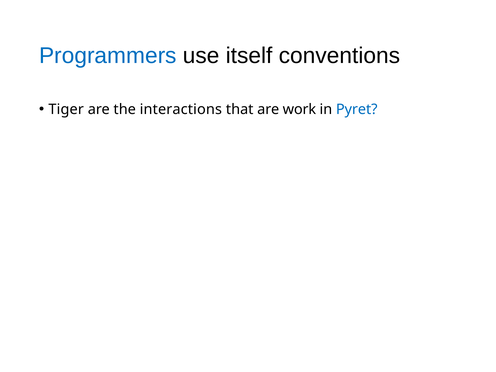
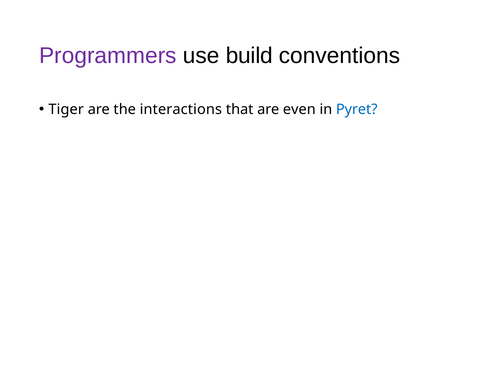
Programmers colour: blue -> purple
itself: itself -> build
work: work -> even
